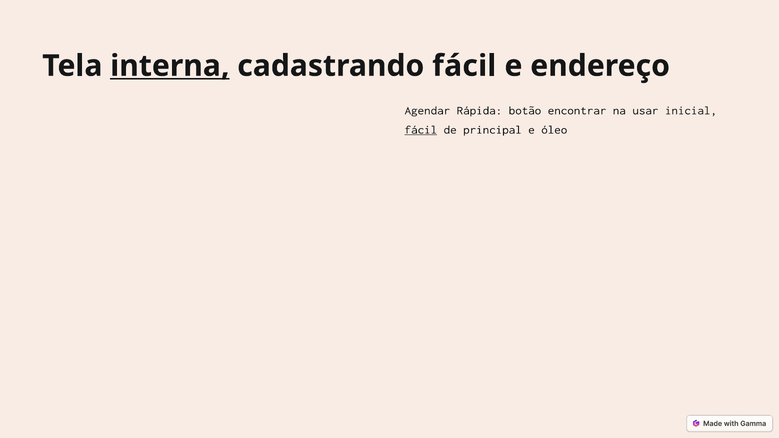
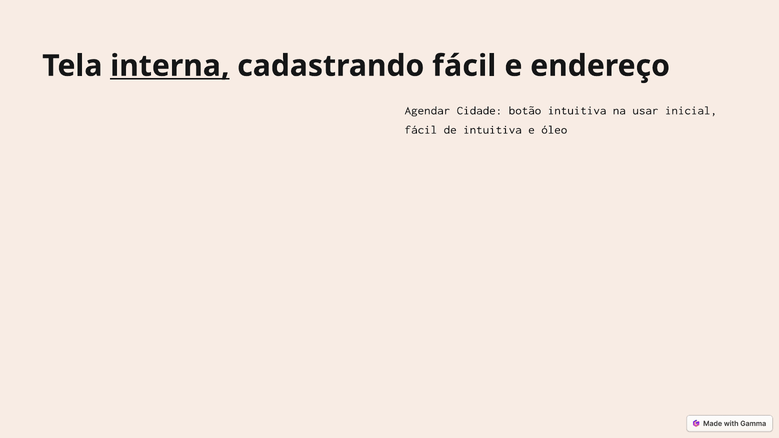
Rápida: Rápida -> Cidade
botão encontrar: encontrar -> intuitiva
fácil at (421, 130) underline: present -> none
de principal: principal -> intuitiva
